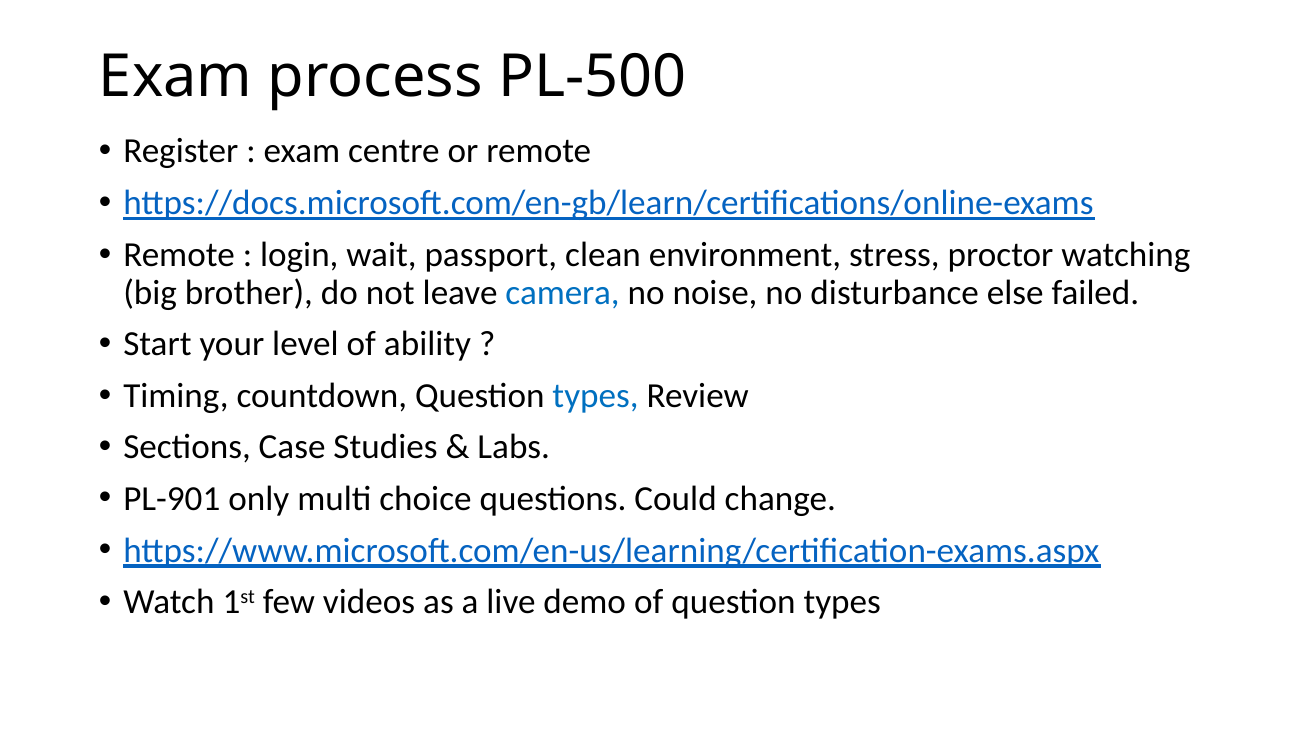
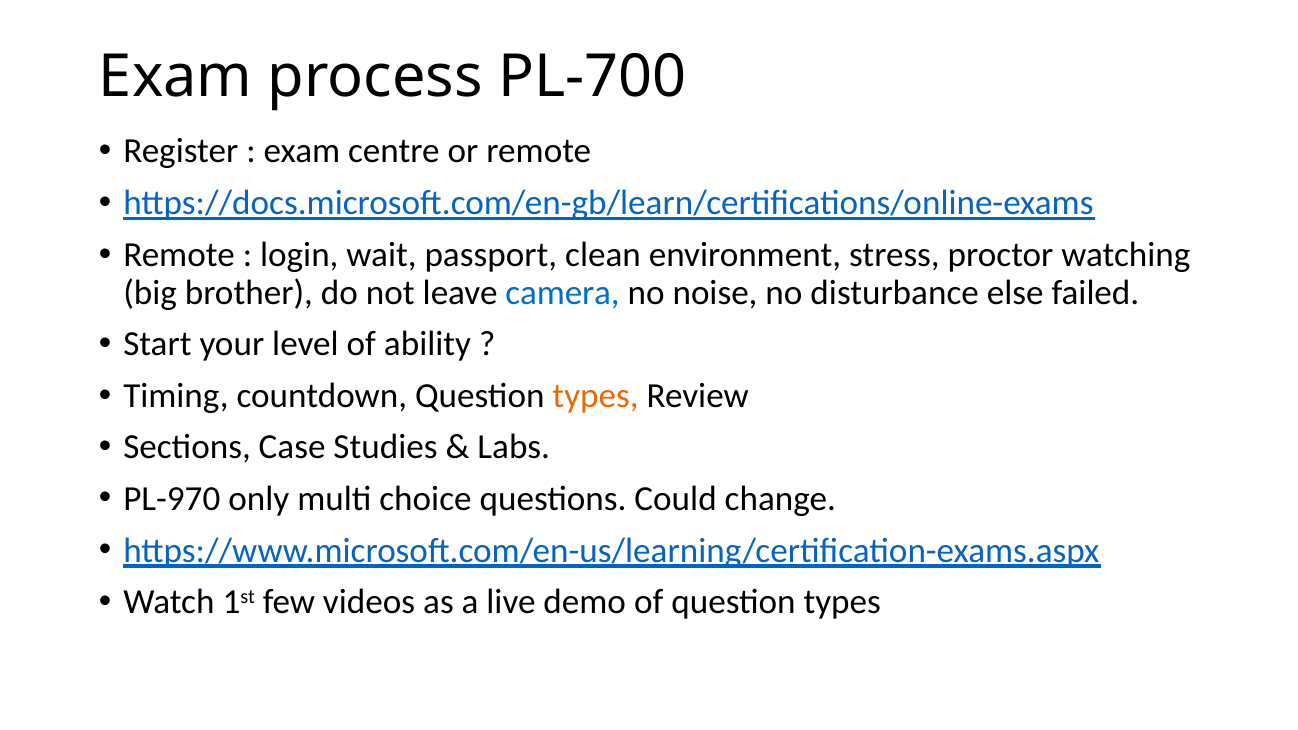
PL-500: PL-500 -> PL-700
types at (596, 396) colour: blue -> orange
PL-901: PL-901 -> PL-970
